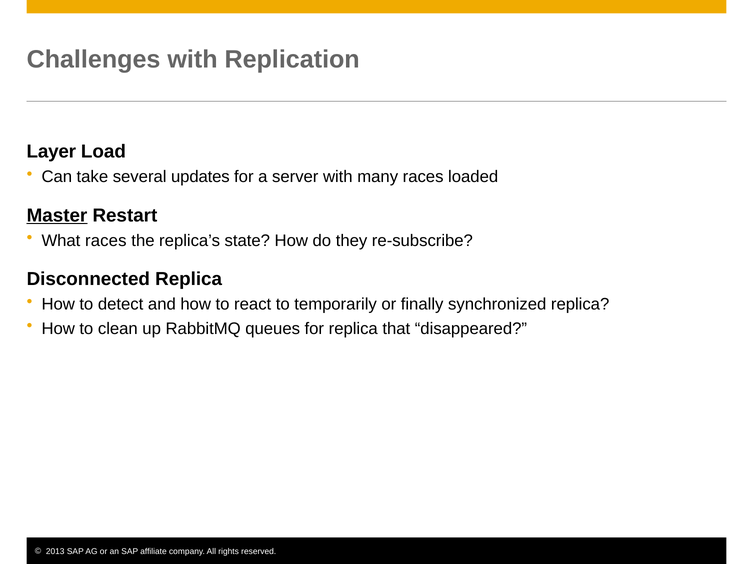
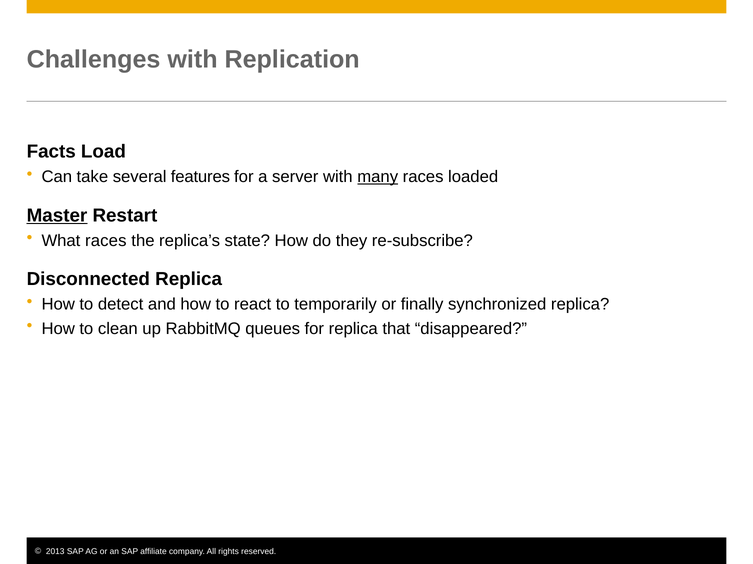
Layer: Layer -> Facts
updates: updates -> features
many underline: none -> present
